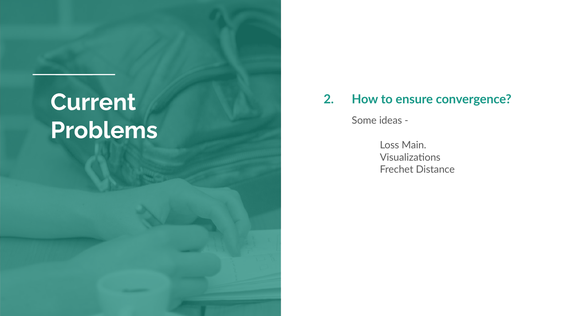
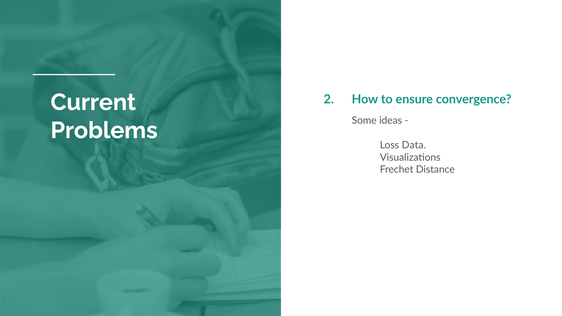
Main: Main -> Data
